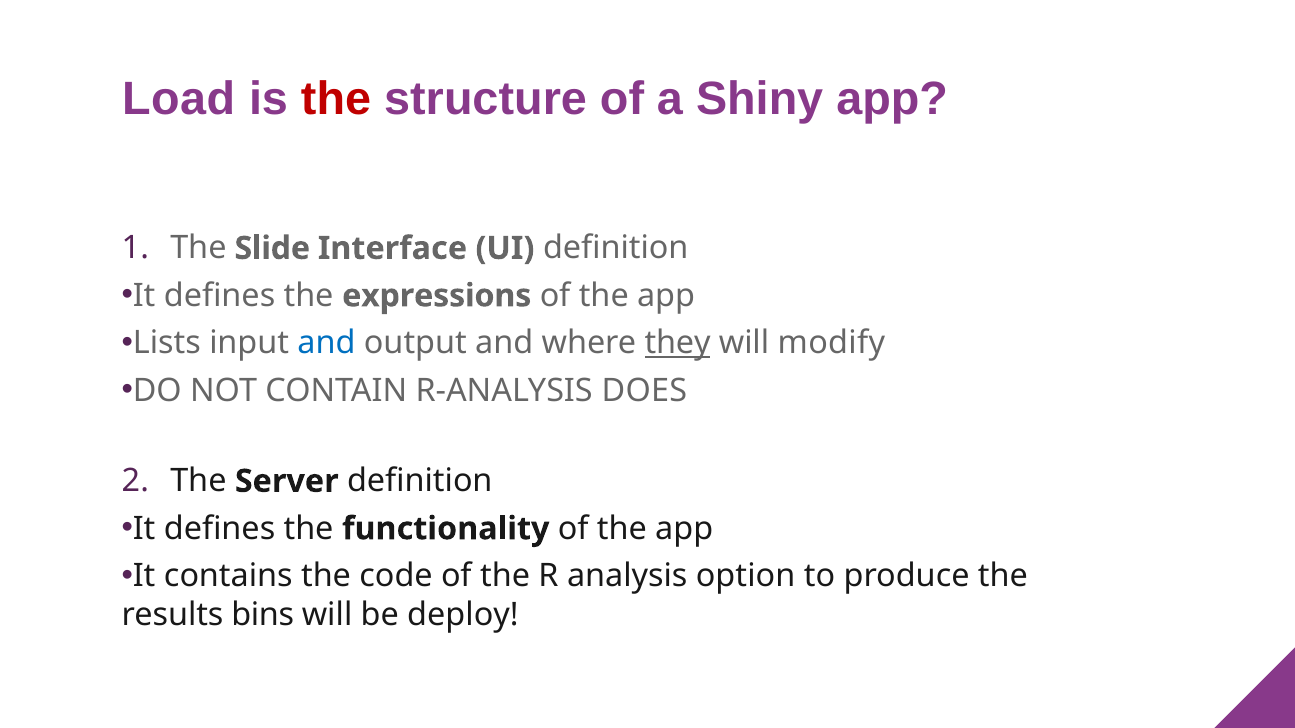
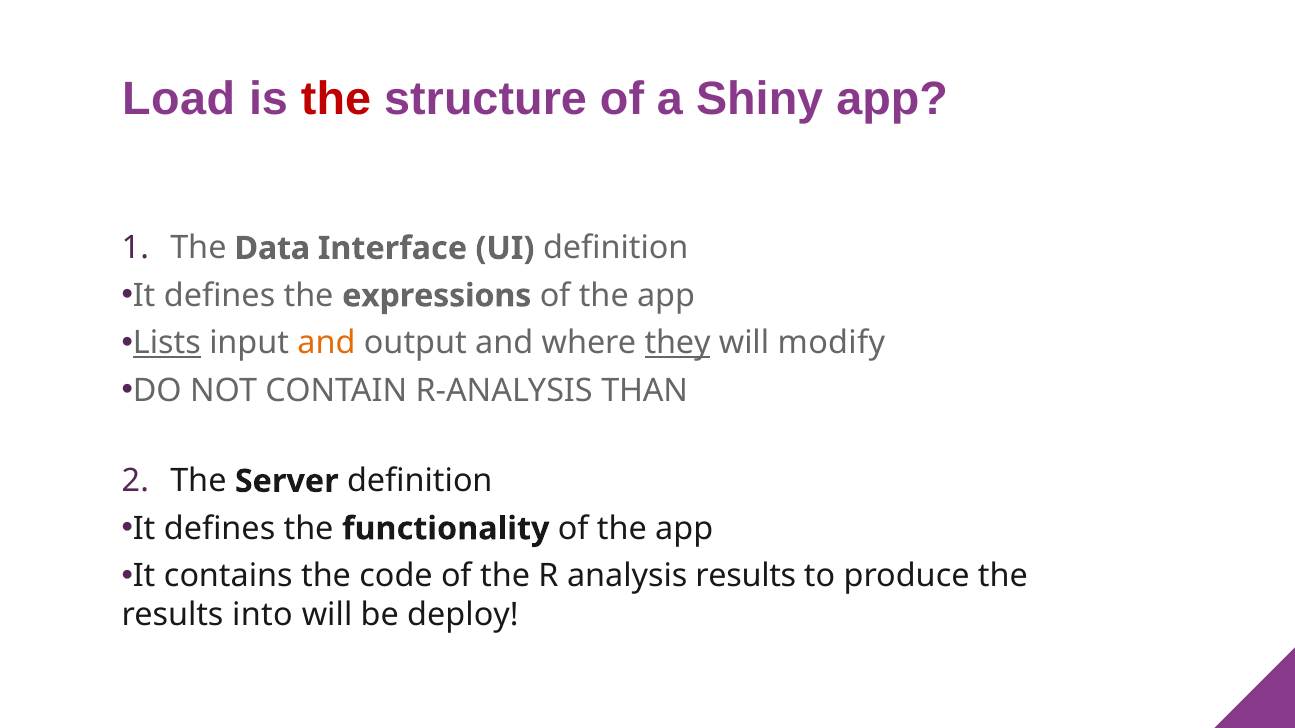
Slide: Slide -> Data
Lists underline: none -> present
and at (326, 343) colour: blue -> orange
DOES: DOES -> THAN
analysis option: option -> results
bins: bins -> into
